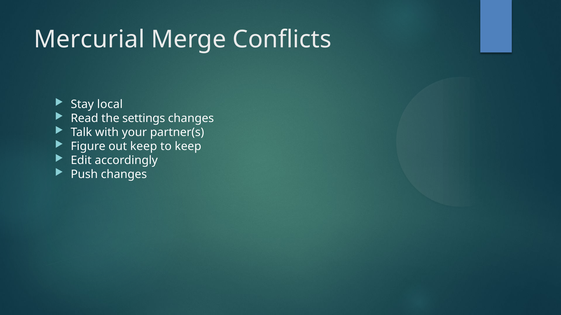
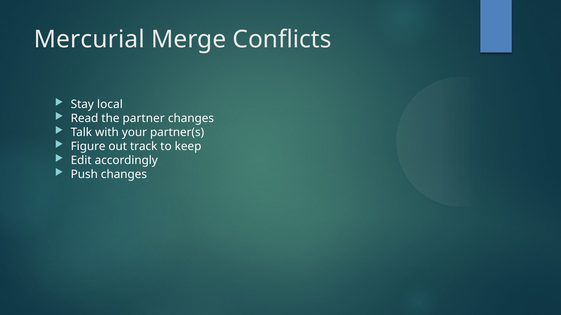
settings: settings -> partner
out keep: keep -> track
